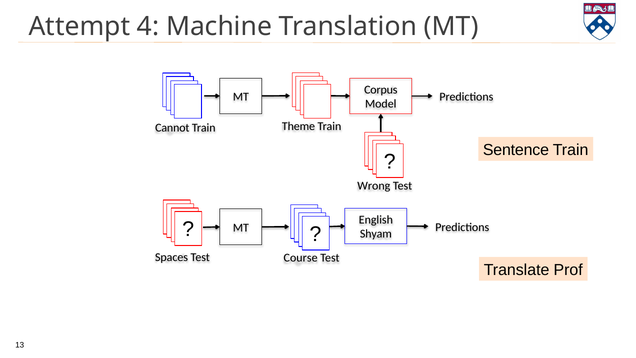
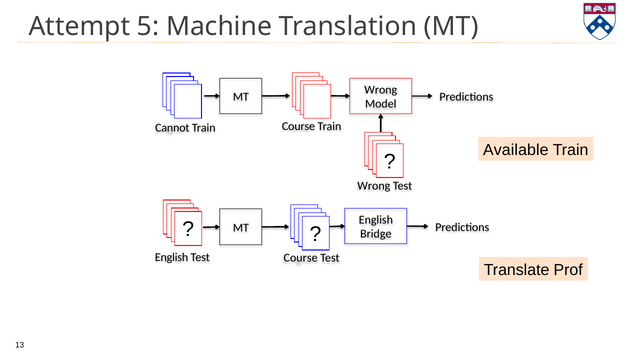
4: 4 -> 5
Corpus at (381, 90): Corpus -> Wrong
Train Theme: Theme -> Course
Sentence: Sentence -> Available
Shyam: Shyam -> Bridge
Spaces at (172, 257): Spaces -> English
